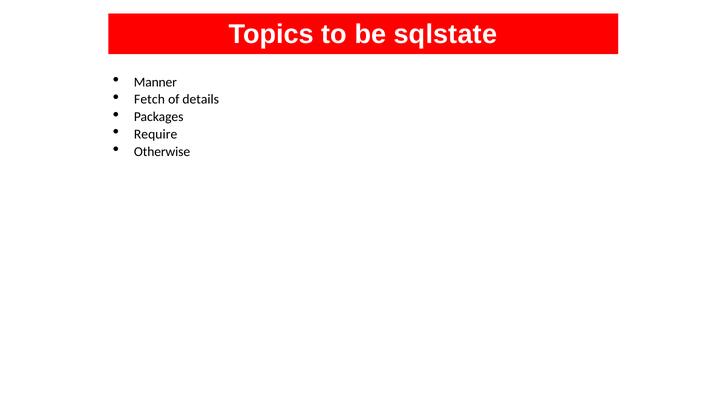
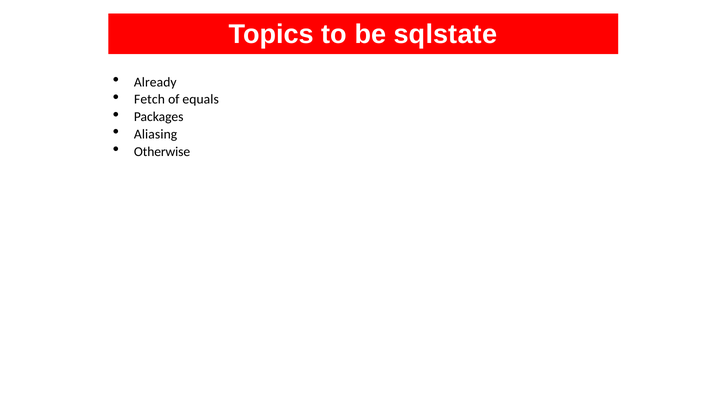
Manner: Manner -> Already
details: details -> equals
Require: Require -> Aliasing
